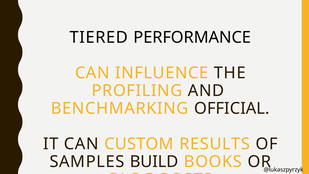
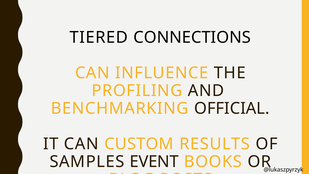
PERFORMANCE: PERFORMANCE -> CONNECTIONS
BUILD: BUILD -> EVENT
